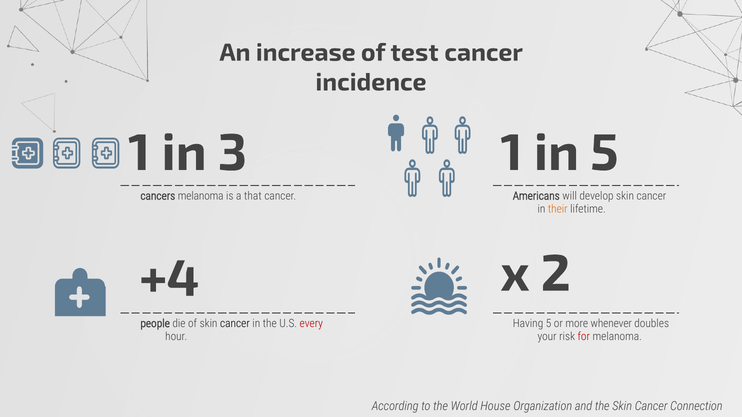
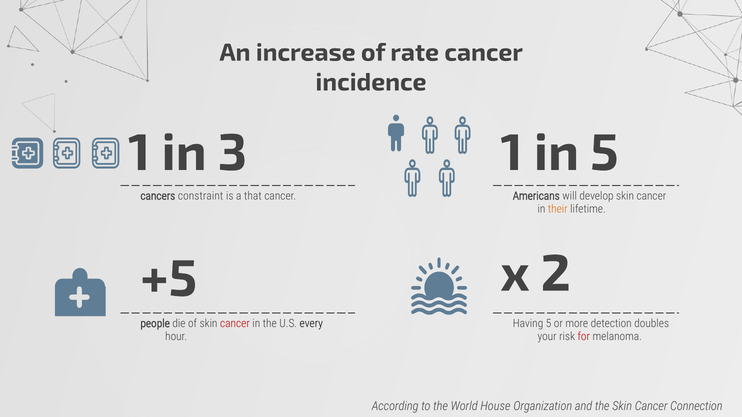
test: test -> rate
cancers melanoma: melanoma -> constraint
+4: +4 -> +5
cancer at (235, 324) colour: black -> red
every colour: red -> black
whenever: whenever -> detection
